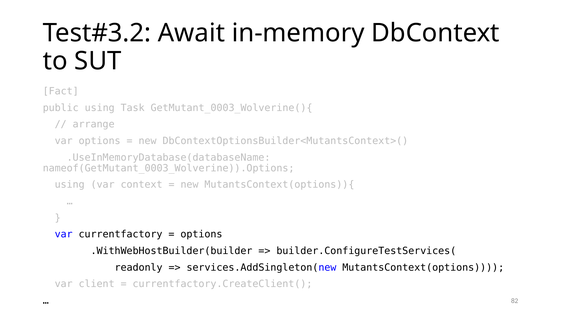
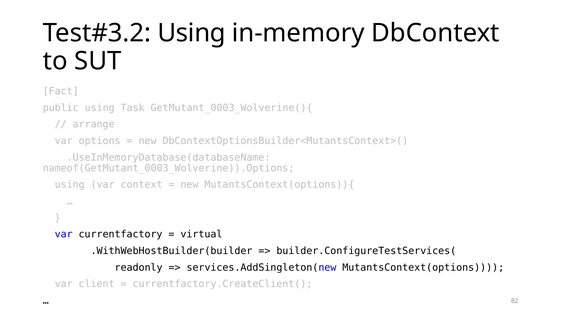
Await at (191, 33): Await -> Using
options at (201, 235): options -> virtual
